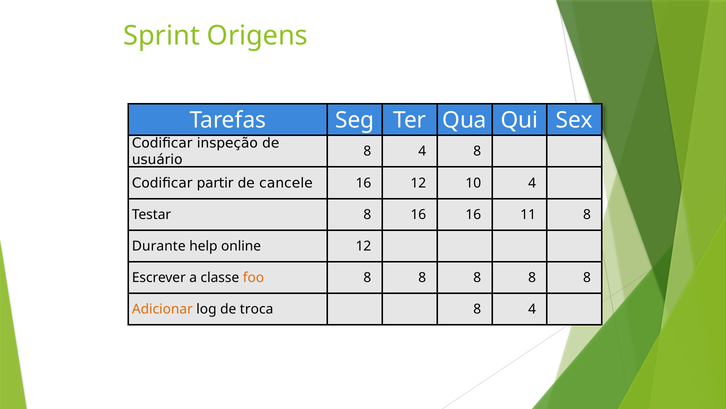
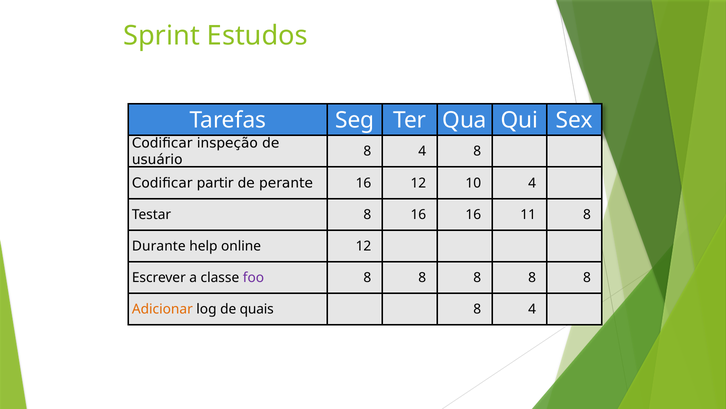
Origens: Origens -> Estudos
cancele: cancele -> perante
foo colour: orange -> purple
troca: troca -> quais
